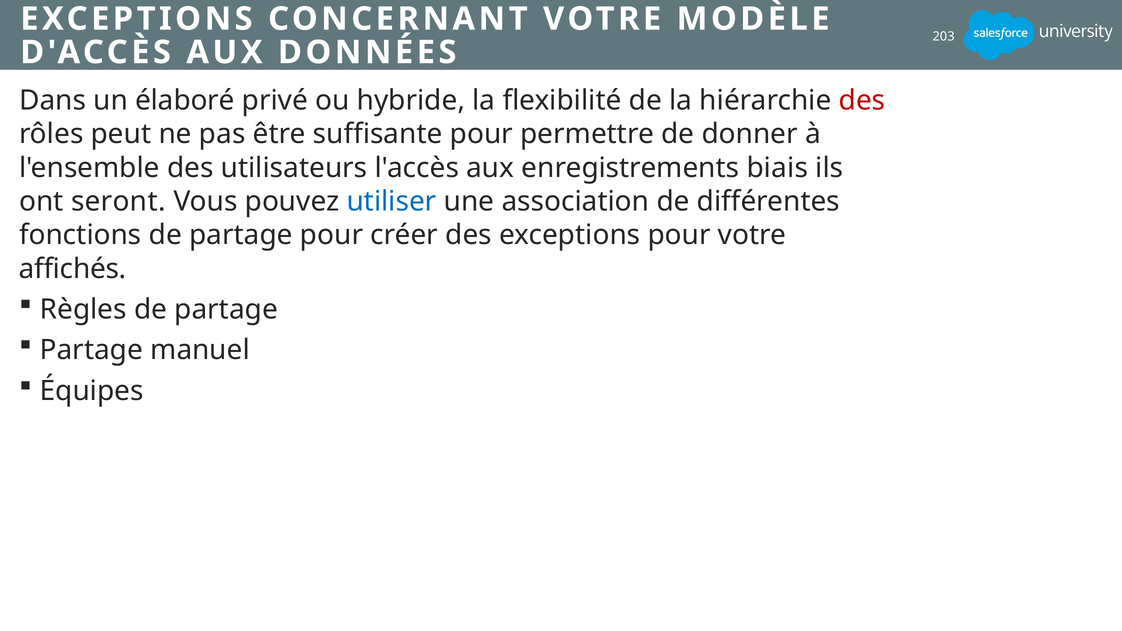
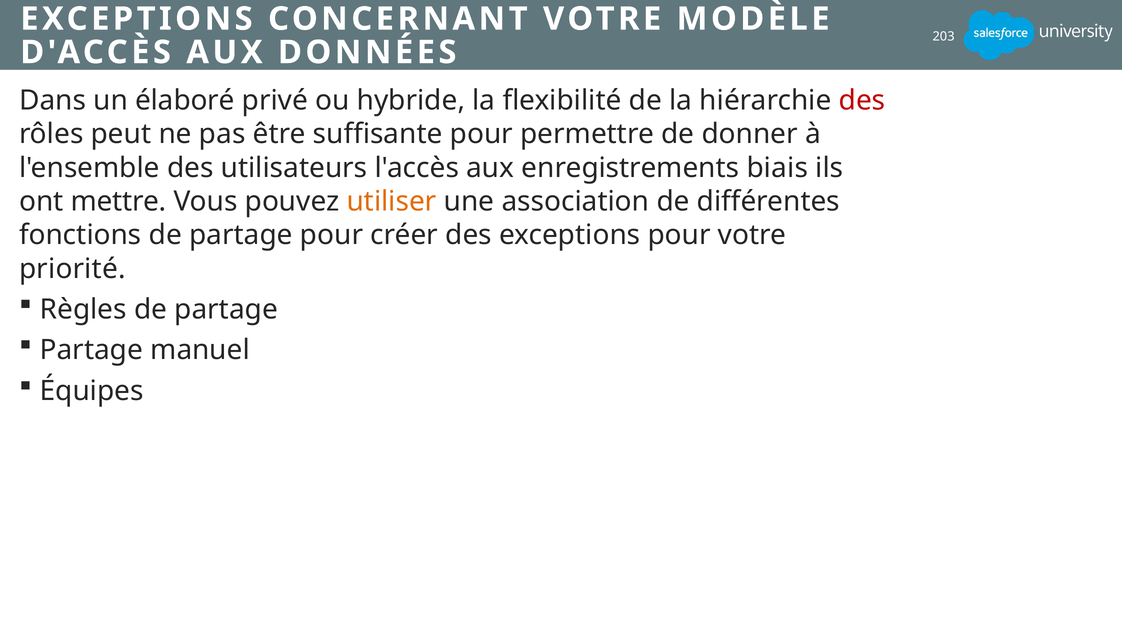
seront: seront -> mettre
utiliser colour: blue -> orange
affichés: affichés -> priorité
